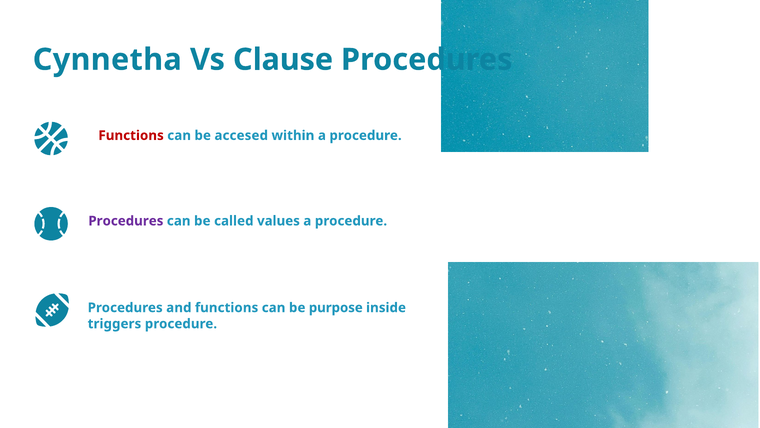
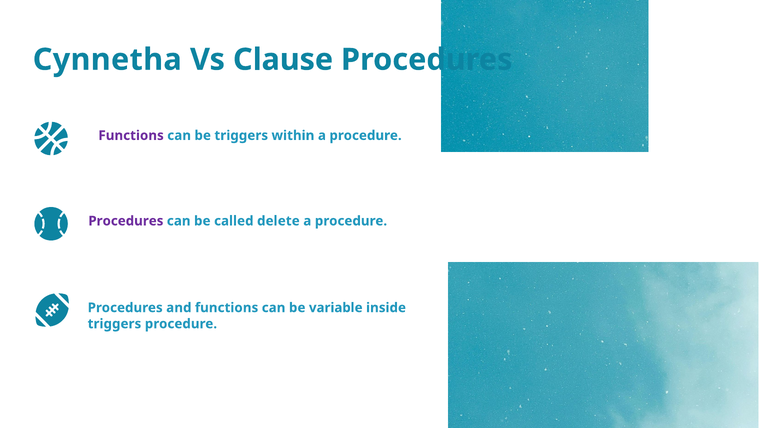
Functions at (131, 135) colour: red -> purple
be accesed: accesed -> triggers
values: values -> delete
purpose: purpose -> variable
